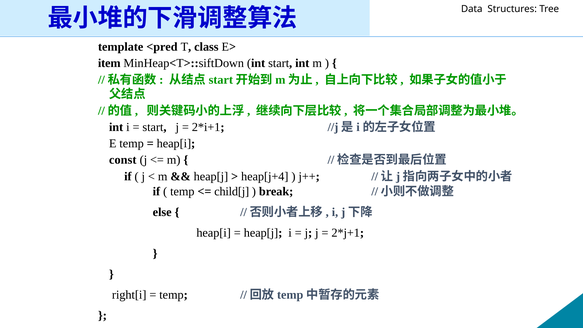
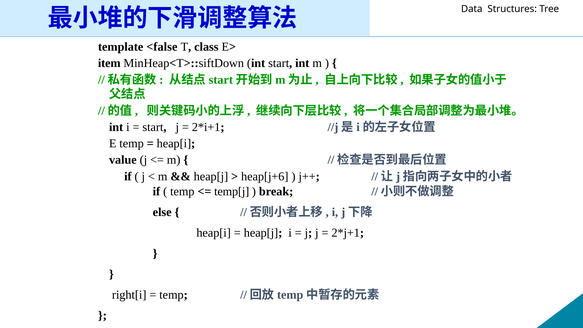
<pred: <pred -> <false
const: const -> value
heap[j+4: heap[j+4 -> heap[j+6
child[j: child[j -> temp[j
